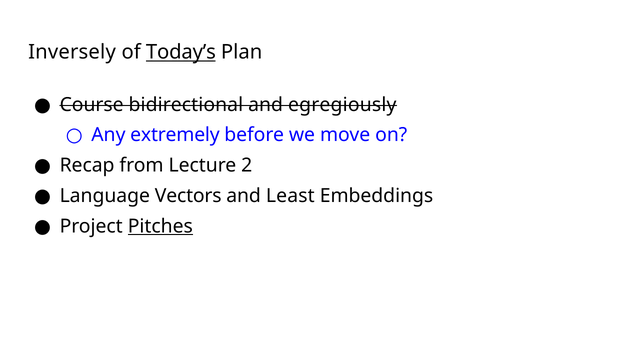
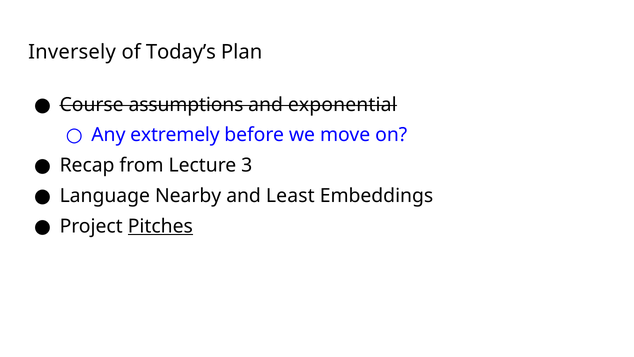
Today’s underline: present -> none
bidirectional: bidirectional -> assumptions
egregiously: egregiously -> exponential
2: 2 -> 3
Vectors: Vectors -> Nearby
